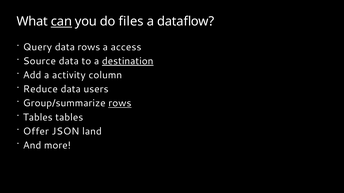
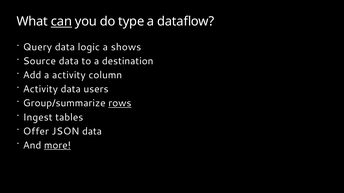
files: files -> type
data rows: rows -> logic
access: access -> shows
destination underline: present -> none
Reduce at (40, 89): Reduce -> Activity
Tables at (38, 118): Tables -> Ingest
JSON land: land -> data
more underline: none -> present
